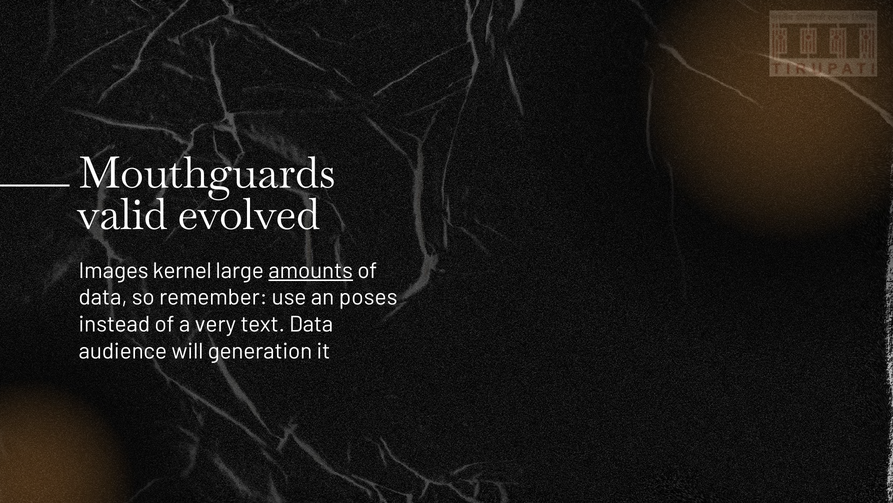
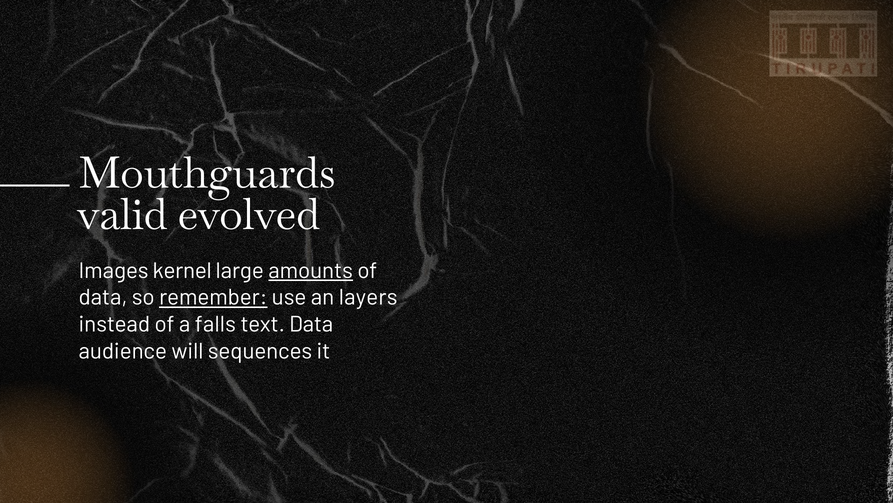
remember underline: none -> present
poses: poses -> layers
very: very -> falls
generation: generation -> sequences
